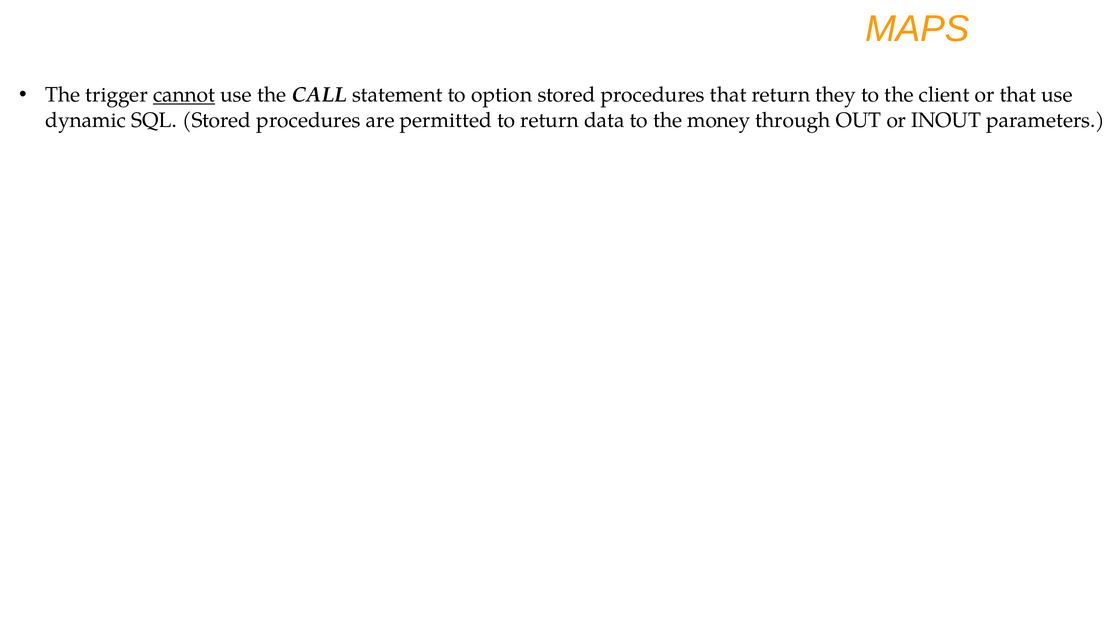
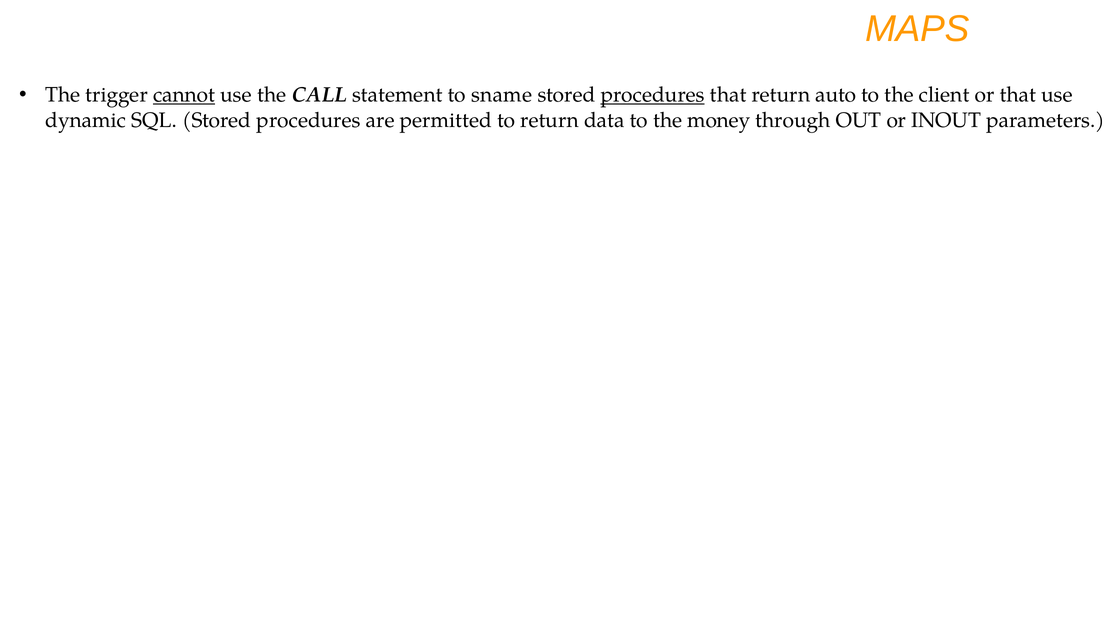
option: option -> sname
procedures at (653, 95) underline: none -> present
they: they -> auto
